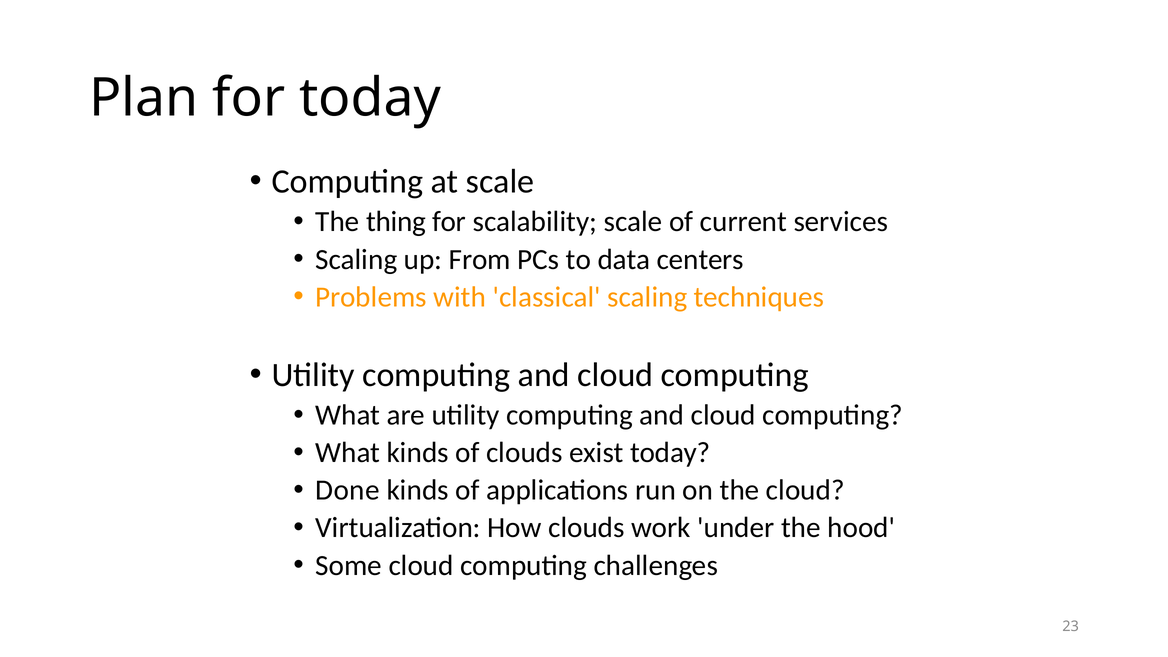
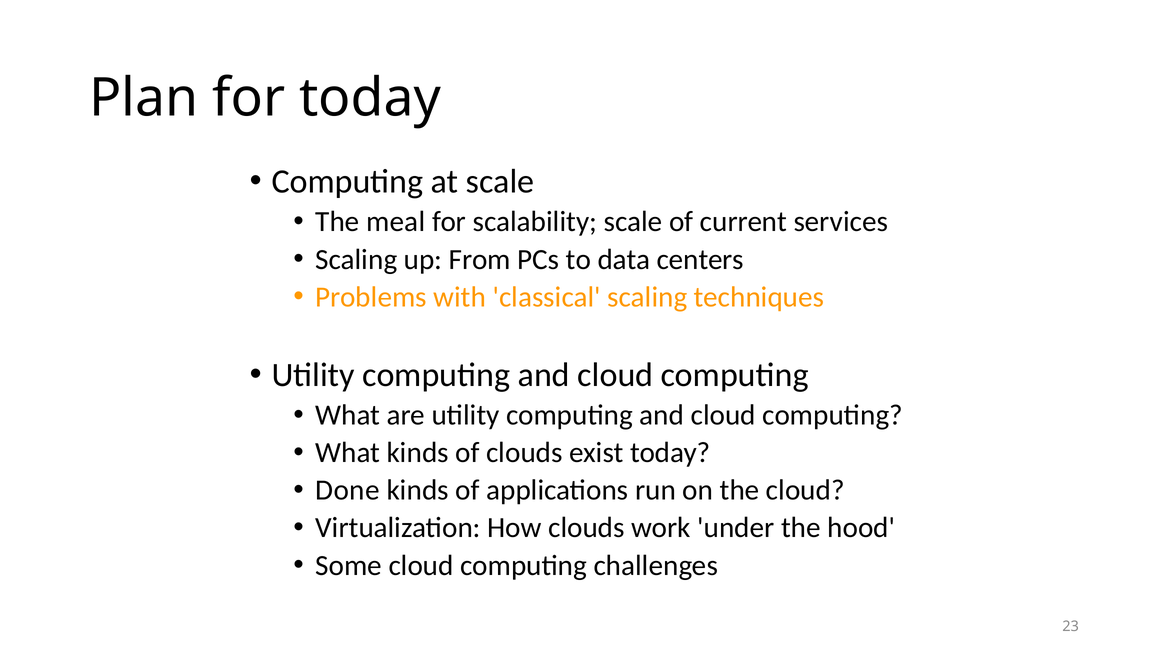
thing: thing -> meal
